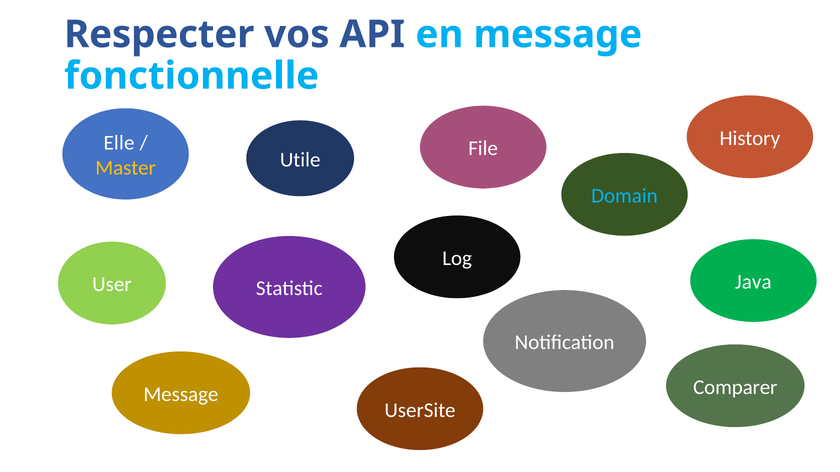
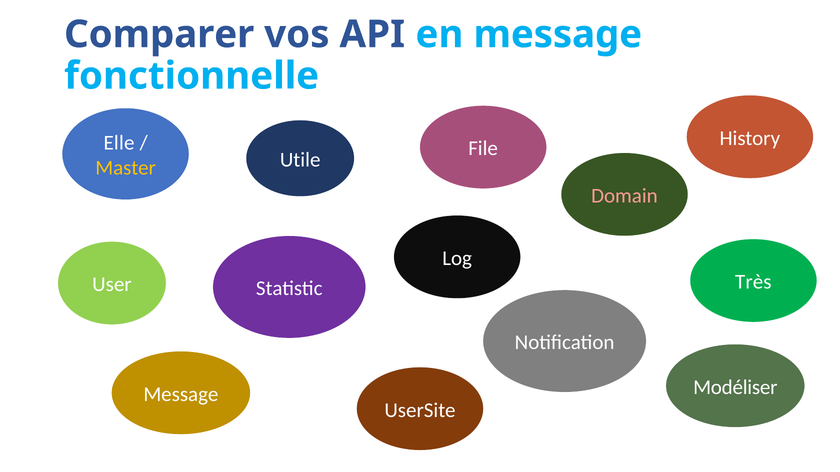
Respecter: Respecter -> Comparer
Domain colour: light blue -> pink
Java: Java -> Très
Comparer: Comparer -> Modéliser
